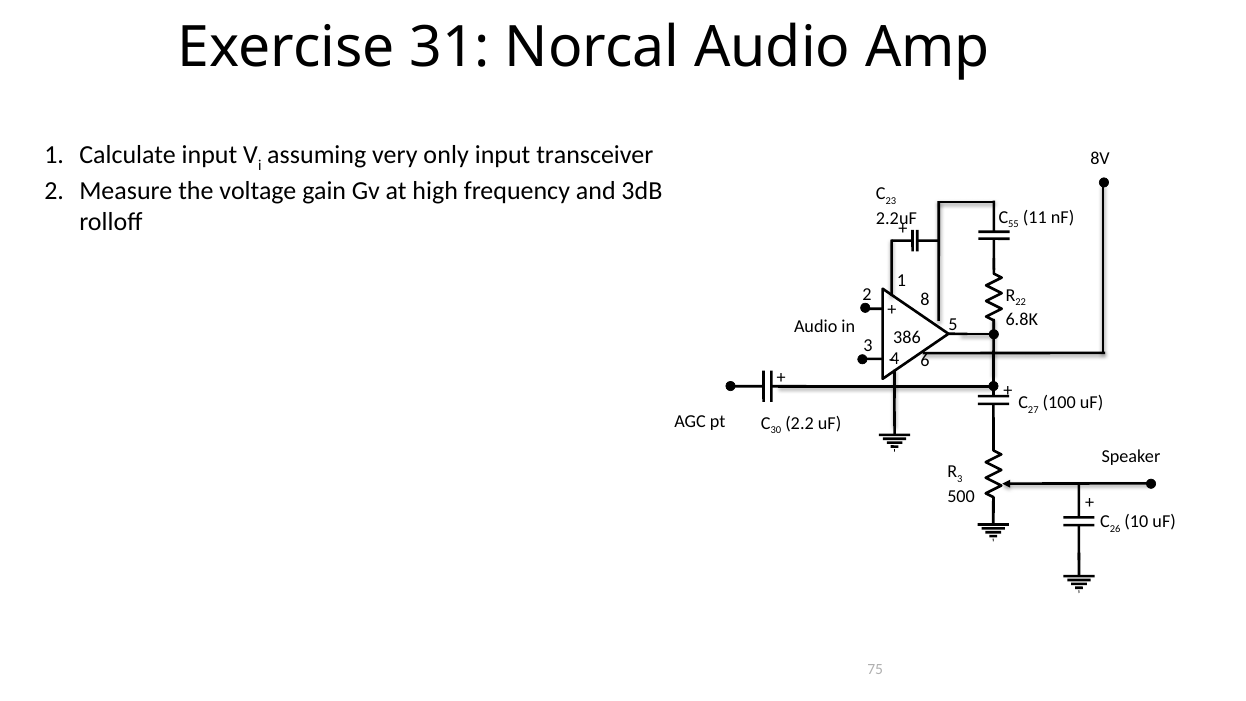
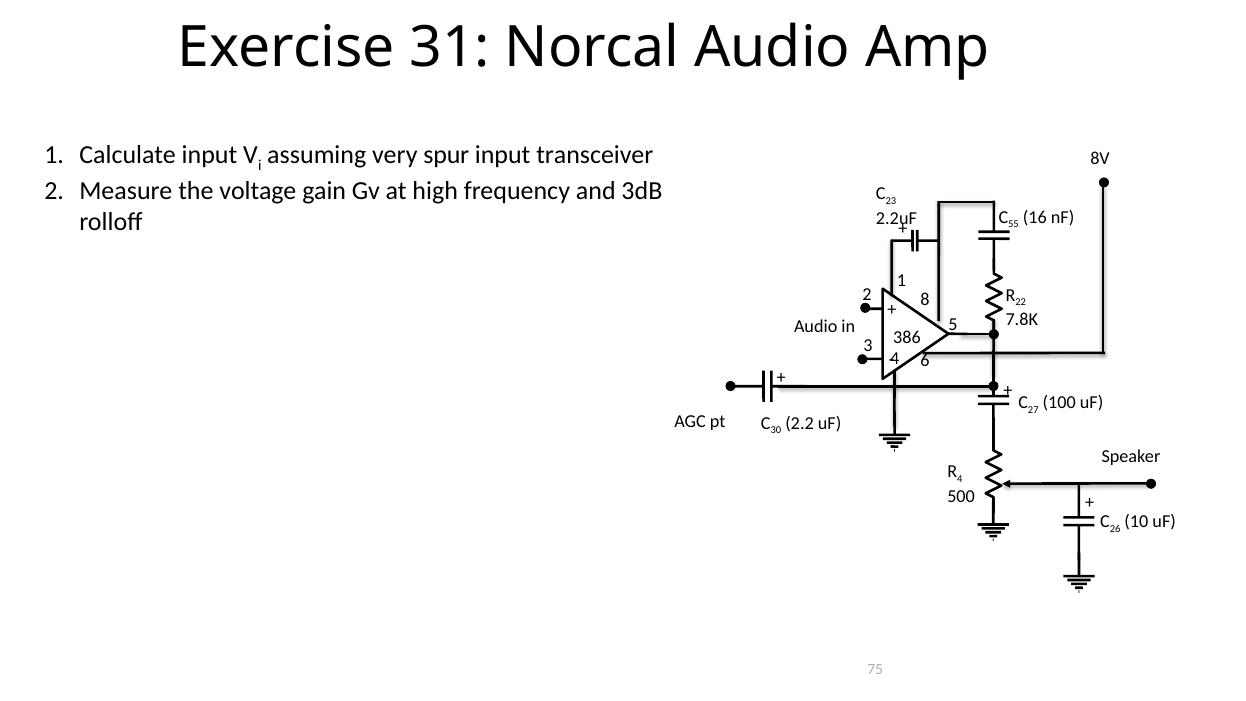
only: only -> spur
11: 11 -> 16
6.8K: 6.8K -> 7.8K
3 at (960, 479): 3 -> 4
